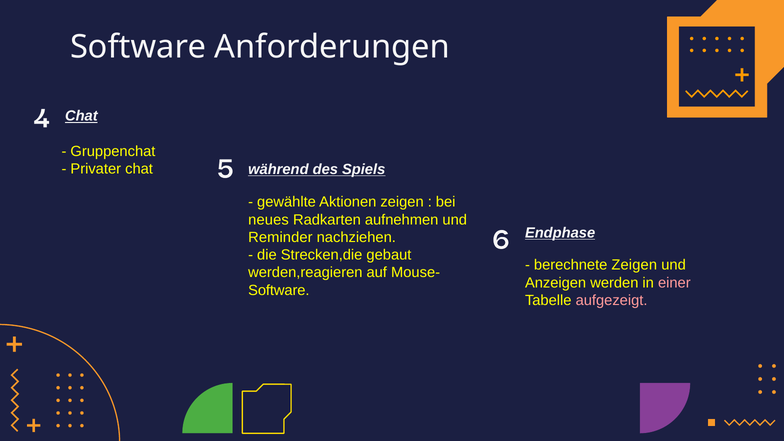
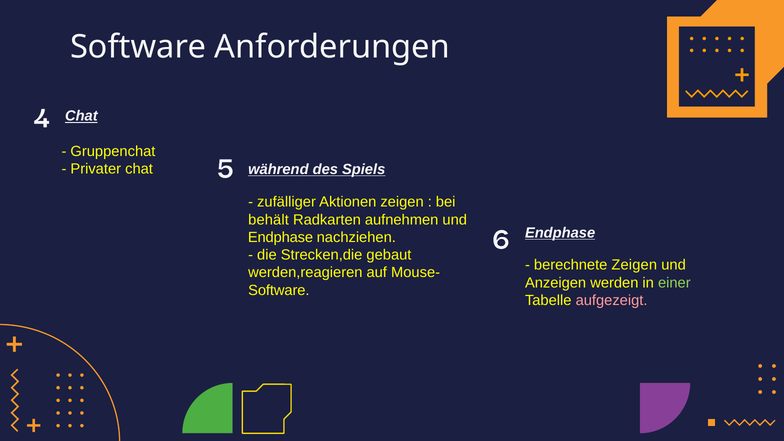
gewählte: gewählte -> zufälliger
neues: neues -> behält
Reminder at (280, 237): Reminder -> Endphase
einer colour: pink -> light green
